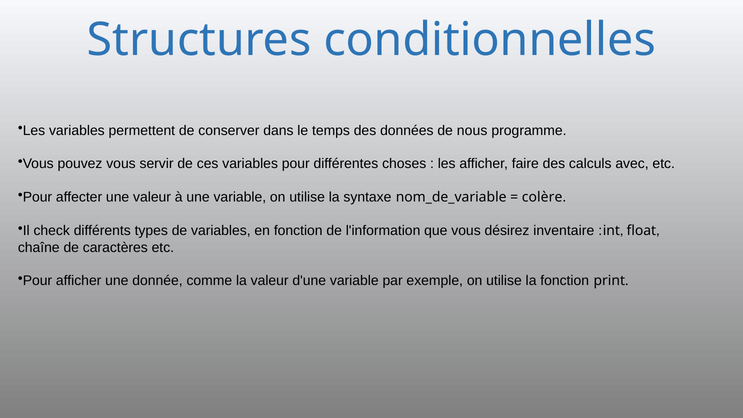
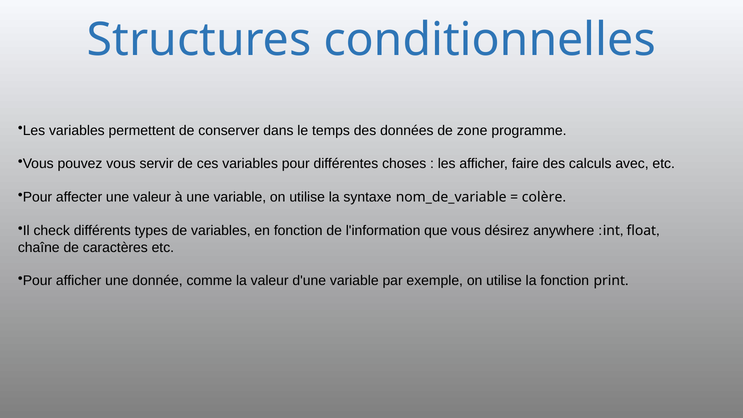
nous: nous -> zone
inventaire: inventaire -> anywhere
